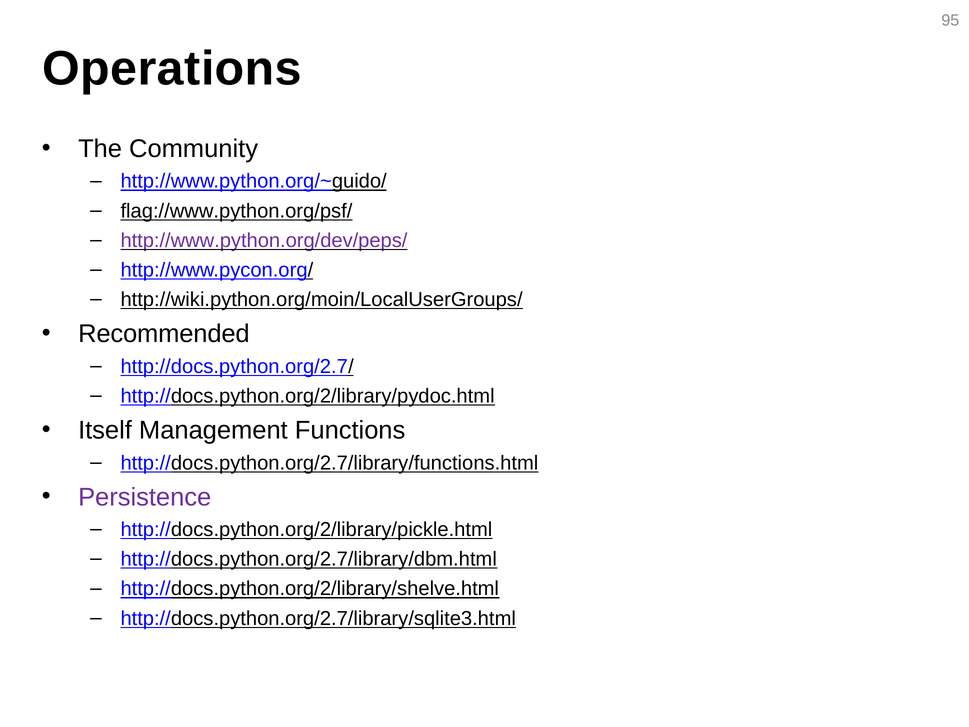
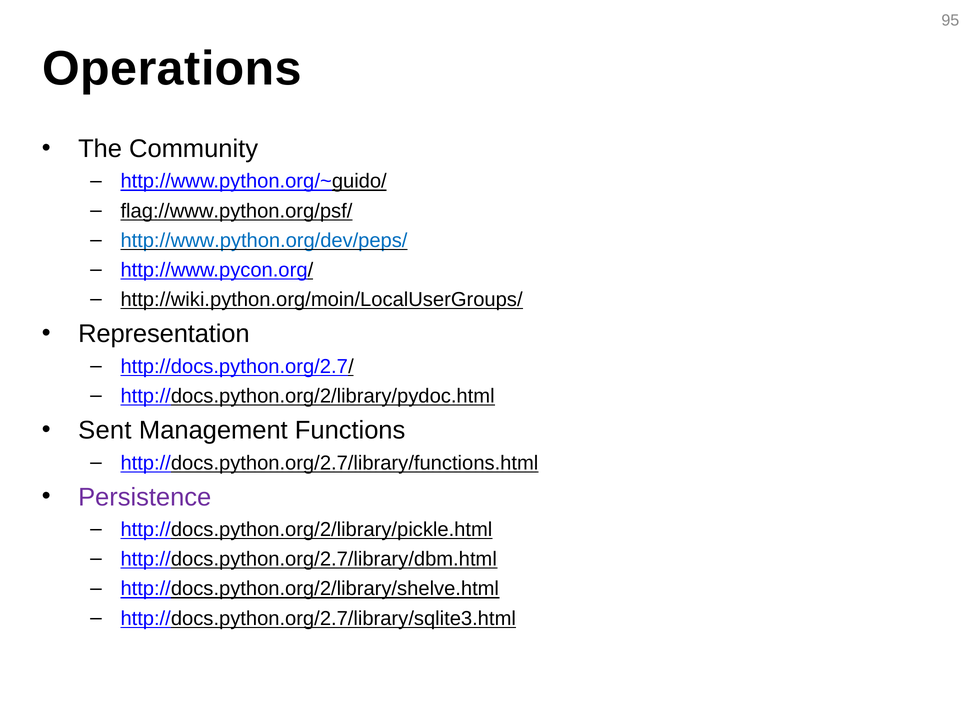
http://www.python.org/dev/peps/ colour: purple -> blue
Recommended: Recommended -> Representation
Itself: Itself -> Sent
